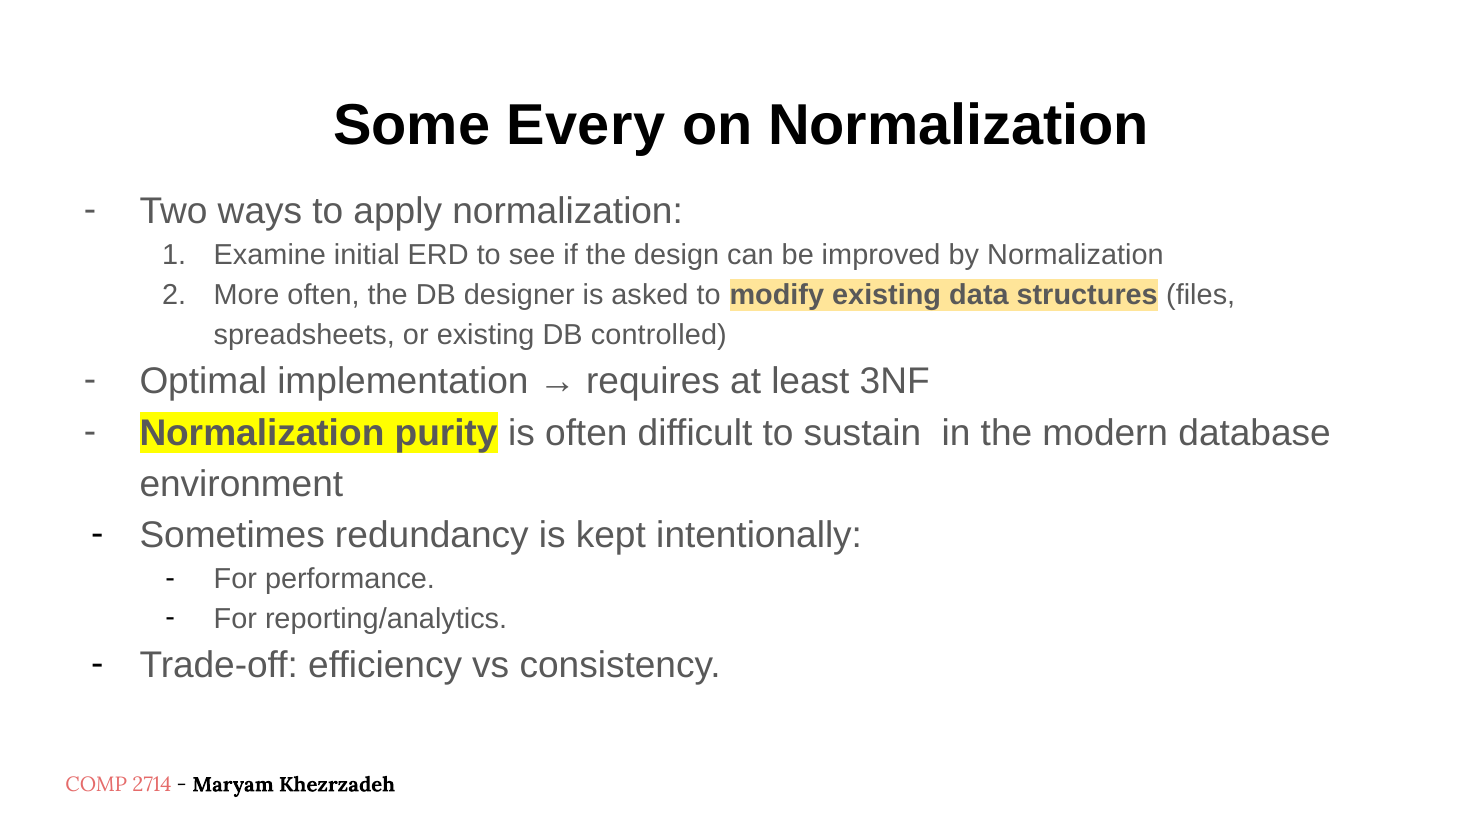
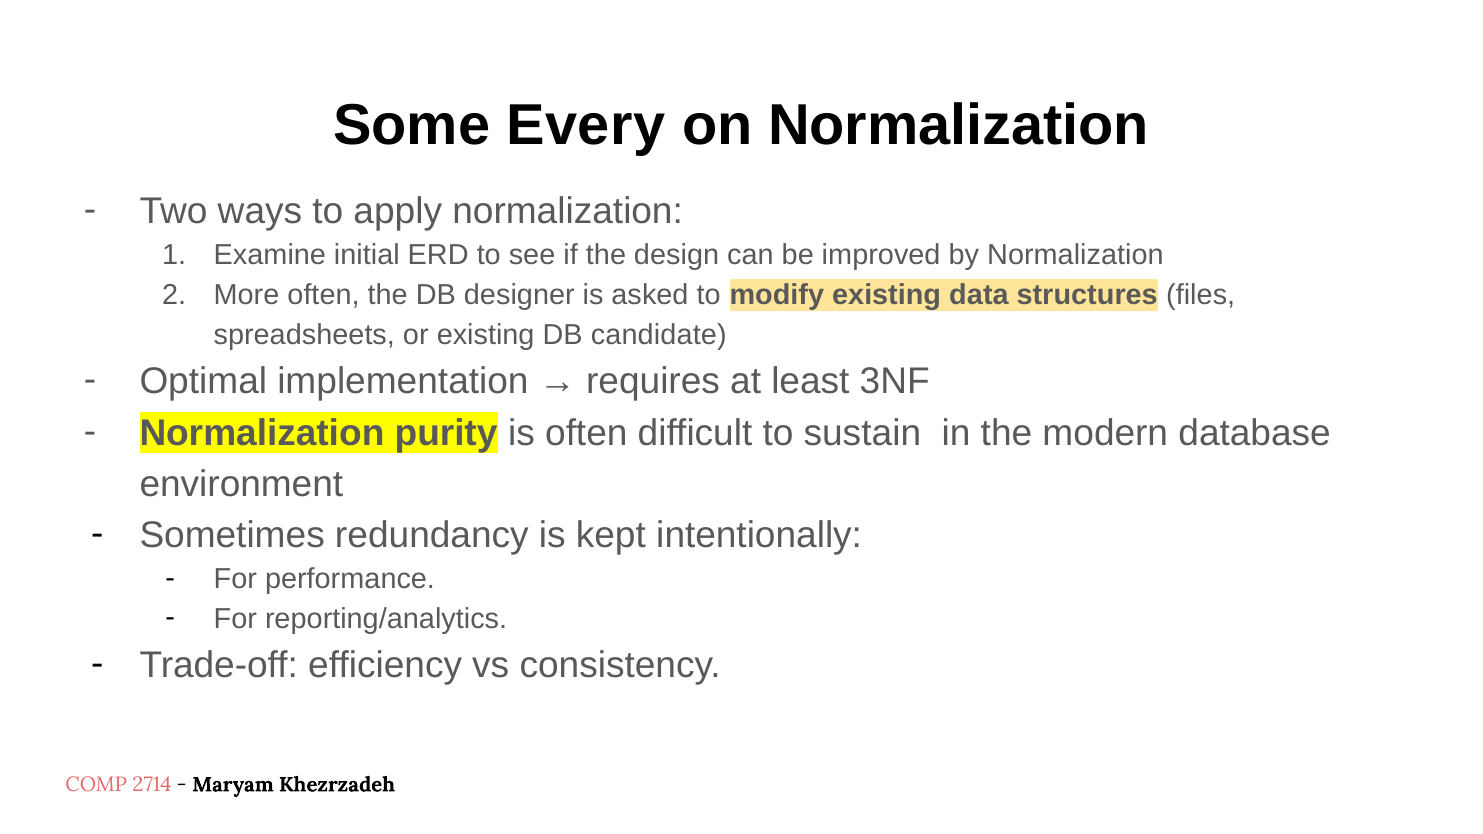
controlled: controlled -> candidate
